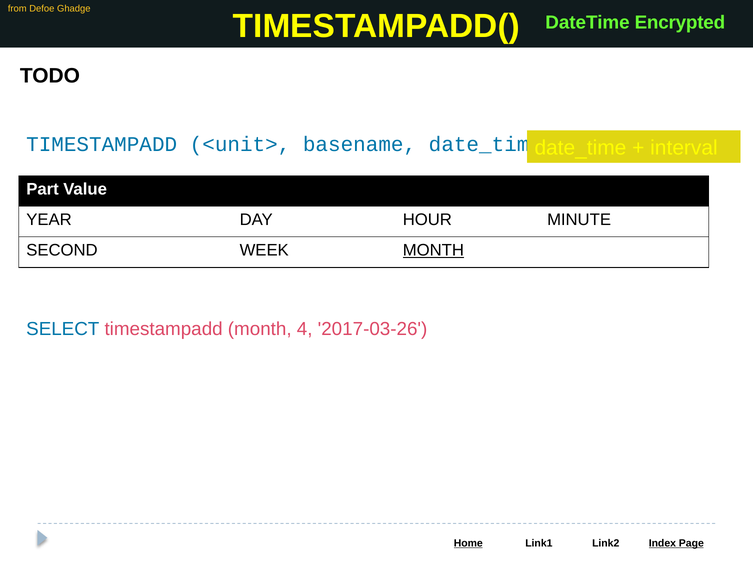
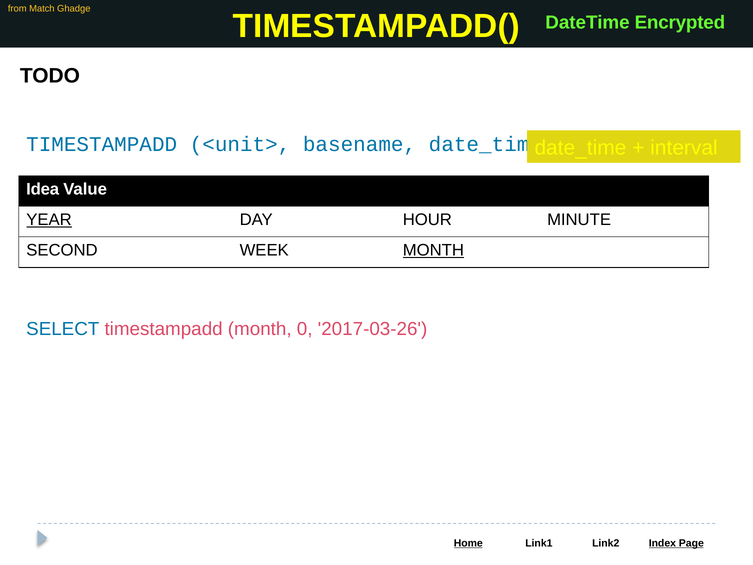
Defoe: Defoe -> Match
Part: Part -> Idea
YEAR underline: none -> present
4: 4 -> 0
